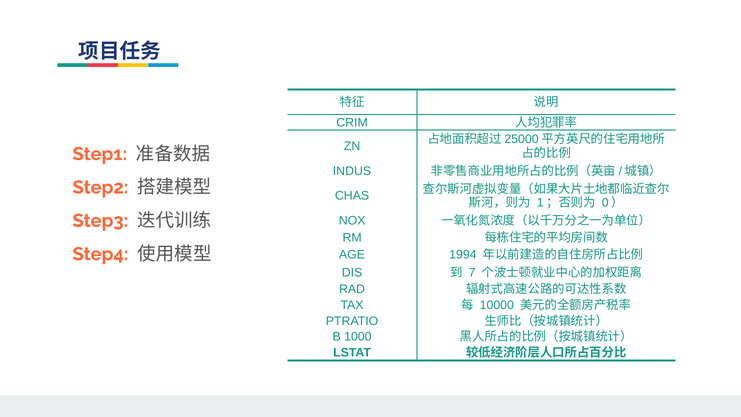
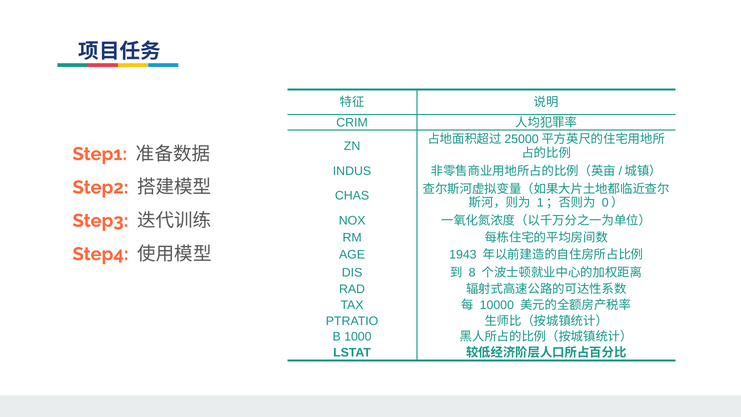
1994: 1994 -> 1943
7: 7 -> 8
